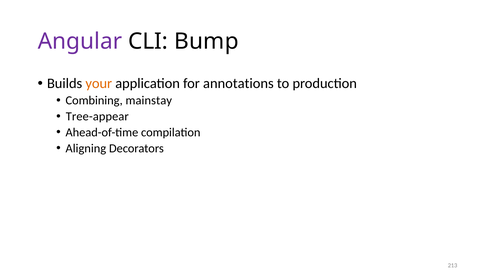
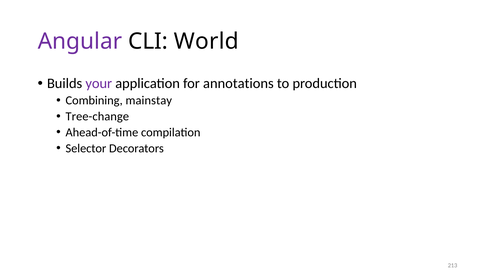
Bump: Bump -> World
your colour: orange -> purple
Tree-appear: Tree-appear -> Tree-change
Aligning: Aligning -> Selector
